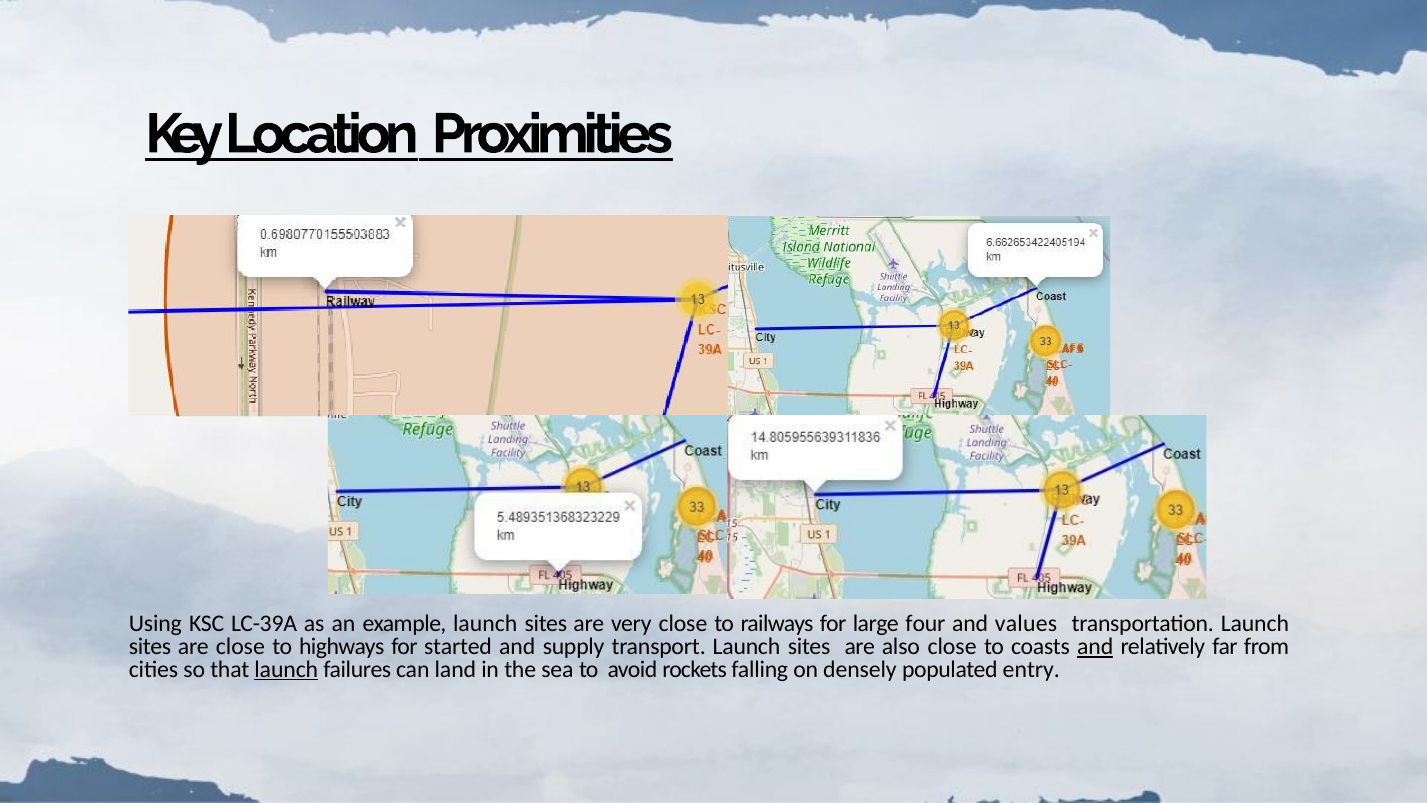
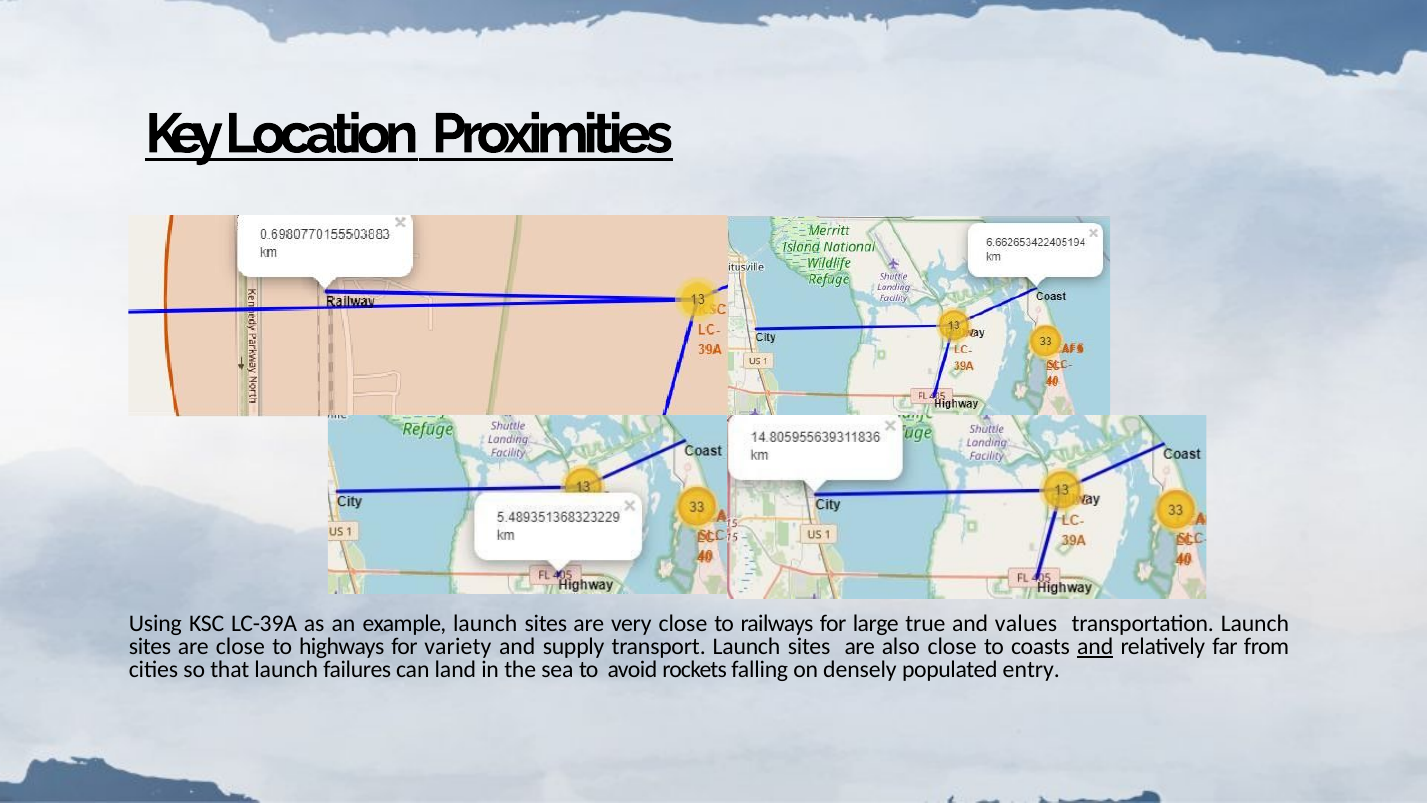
four: four -> true
started: started -> variety
launch at (286, 669) underline: present -> none
